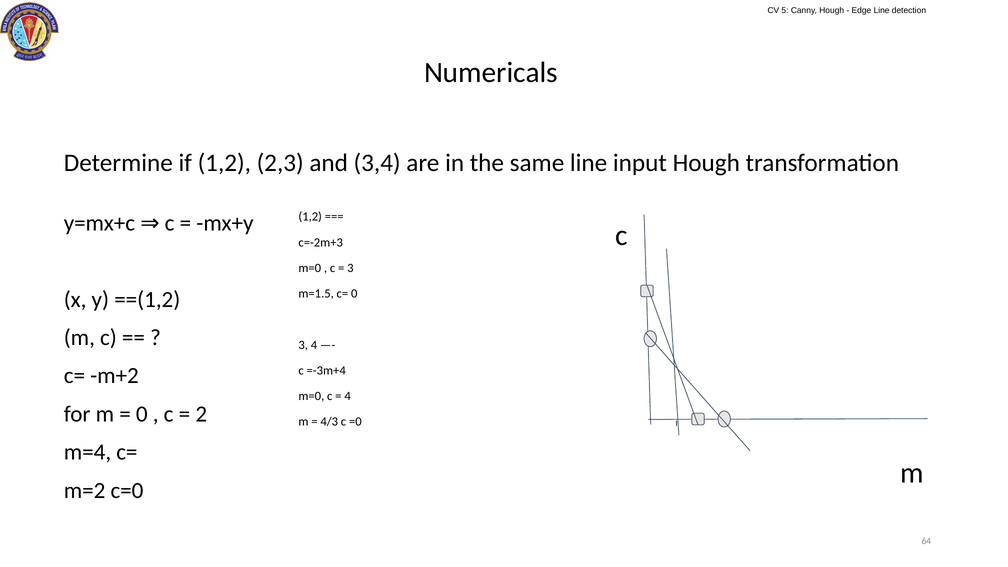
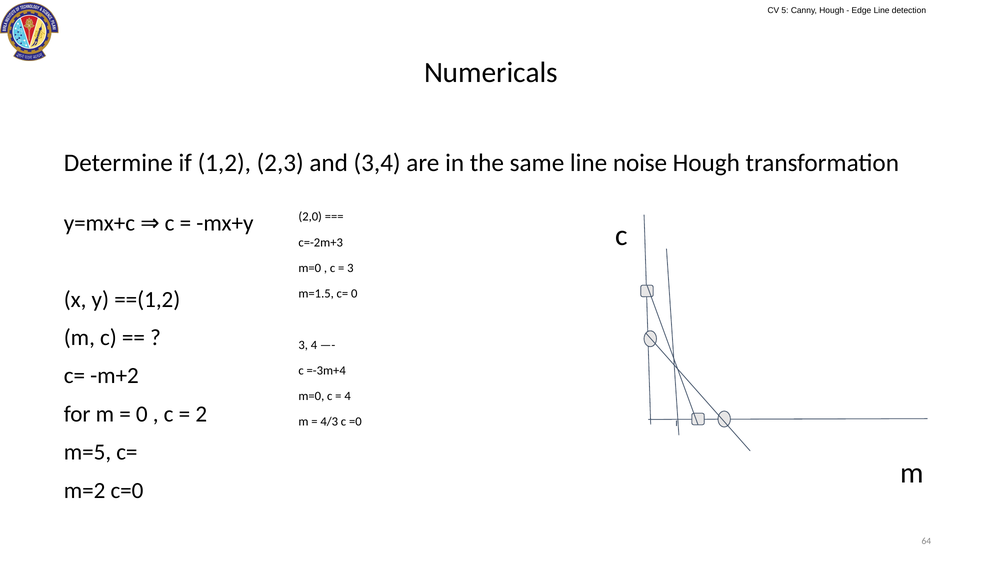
input: input -> noise
1,2 at (310, 217): 1,2 -> 2,0
m=4: m=4 -> m=5
